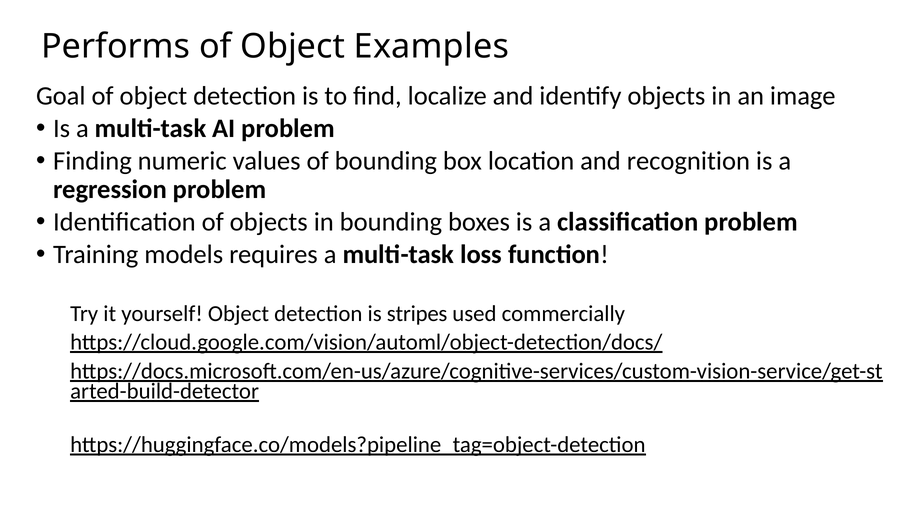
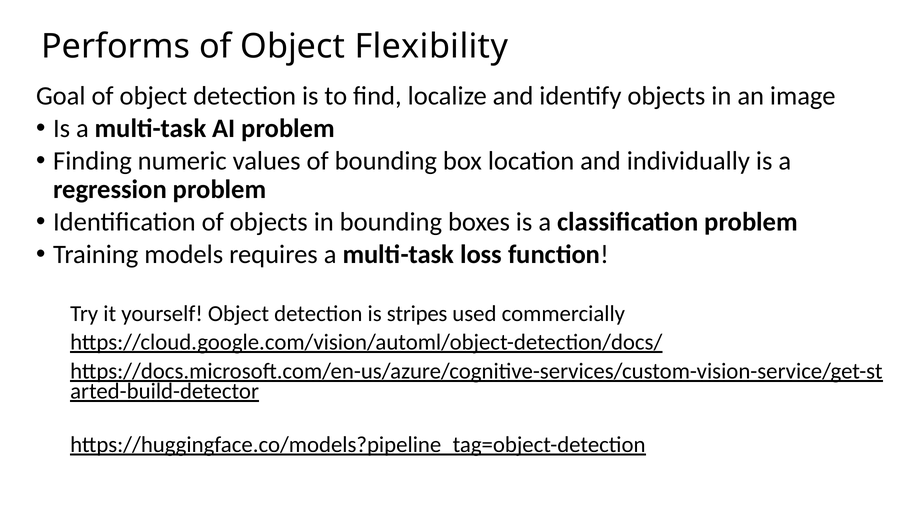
Examples: Examples -> Flexibility
recognition: recognition -> individually
